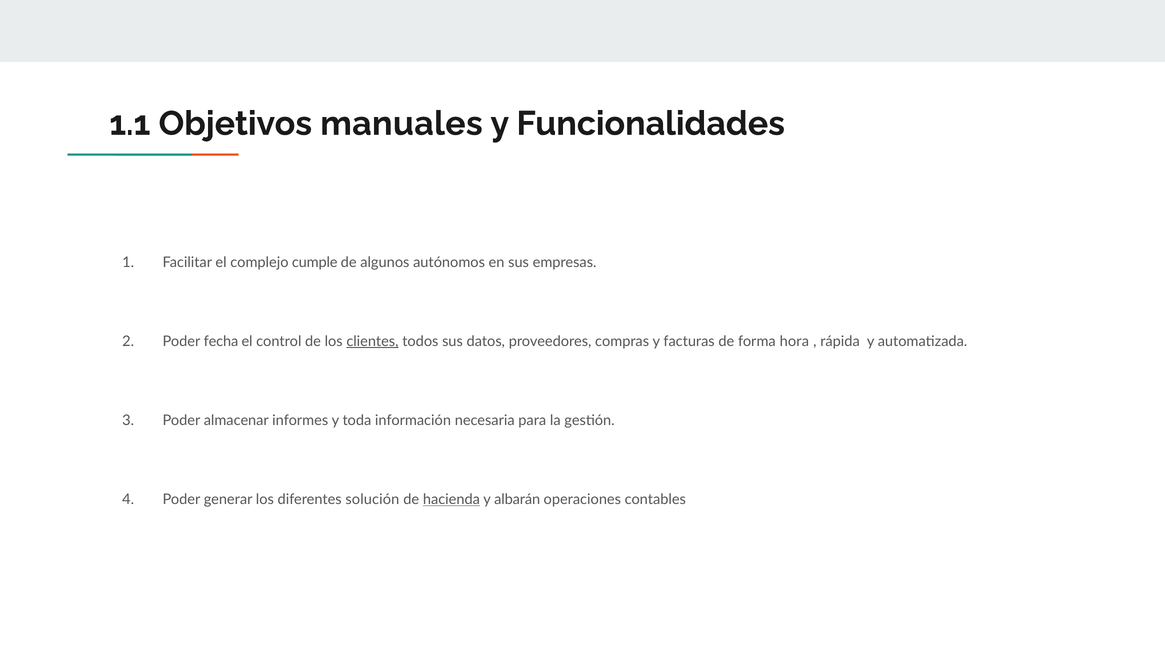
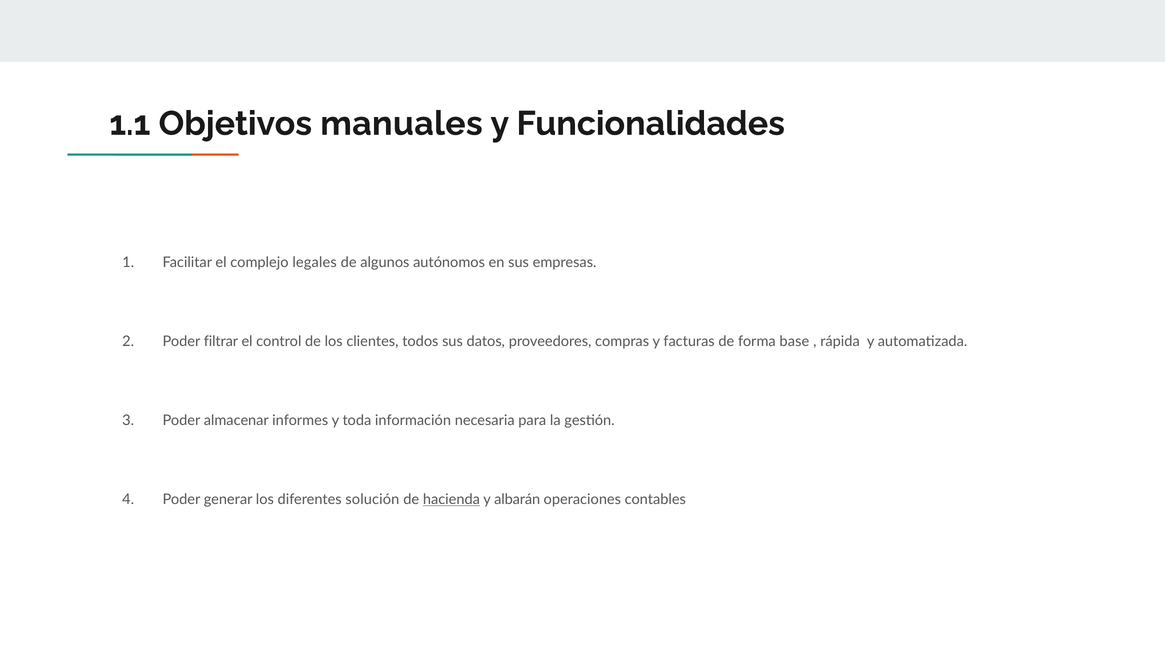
cumple: cumple -> legales
fecha: fecha -> filtrar
clientes underline: present -> none
hora: hora -> base
